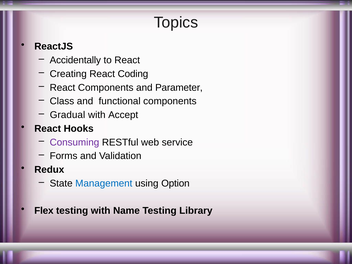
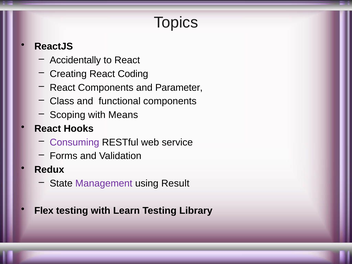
Gradual: Gradual -> Scoping
Accept: Accept -> Means
Management colour: blue -> purple
Option: Option -> Result
Name: Name -> Learn
